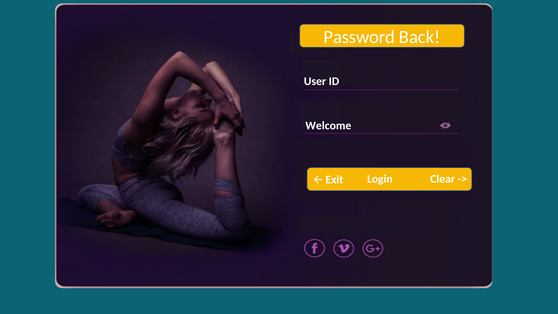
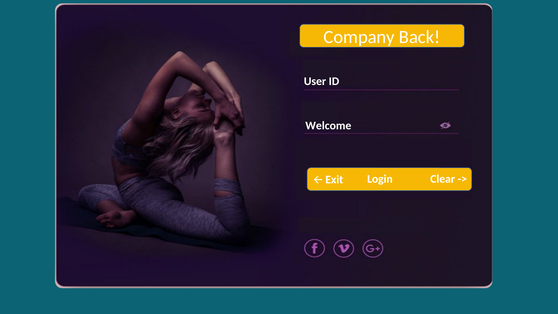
Password: Password -> Company
